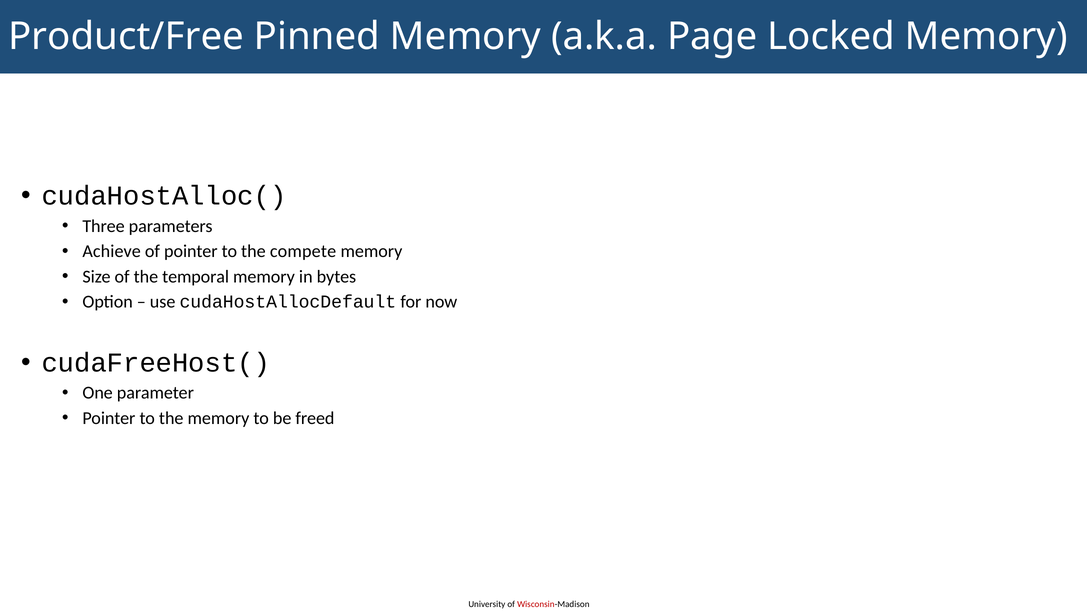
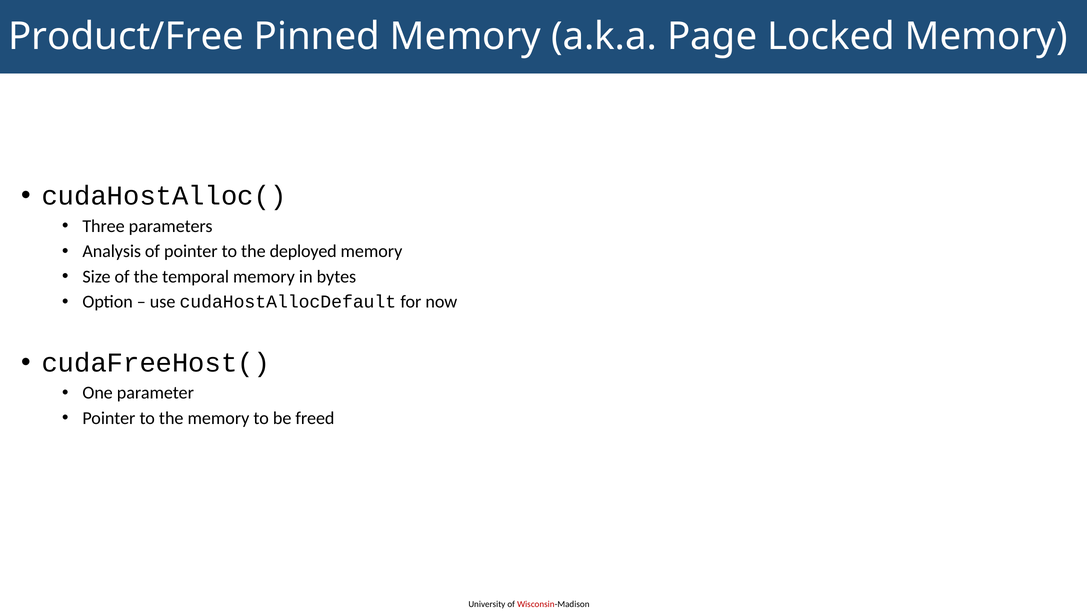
Achieve: Achieve -> Analysis
compete: compete -> deployed
